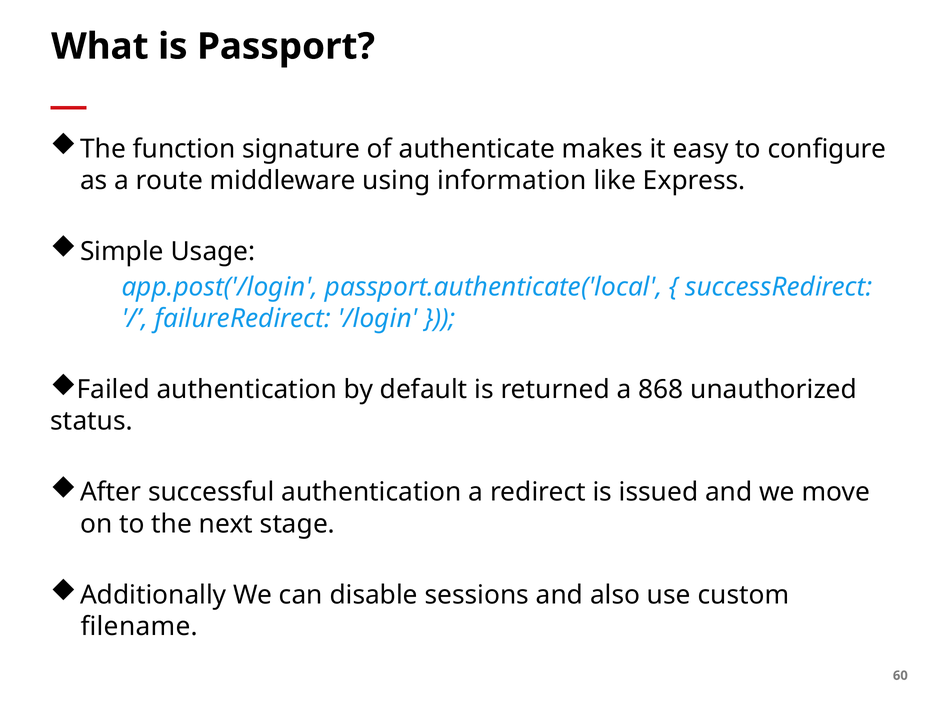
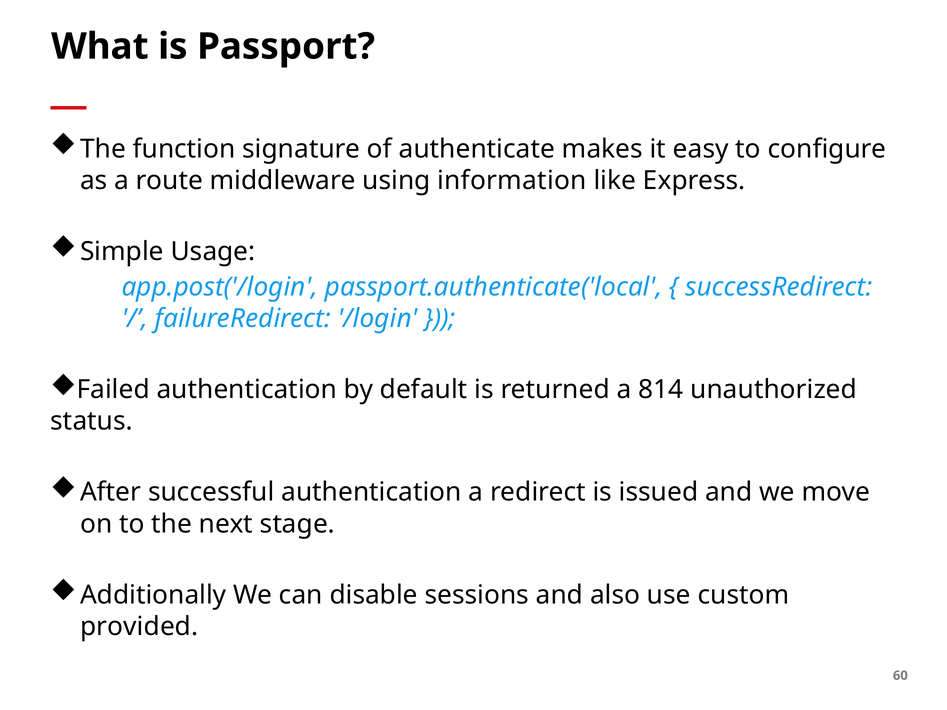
868: 868 -> 814
filename: filename -> provided
